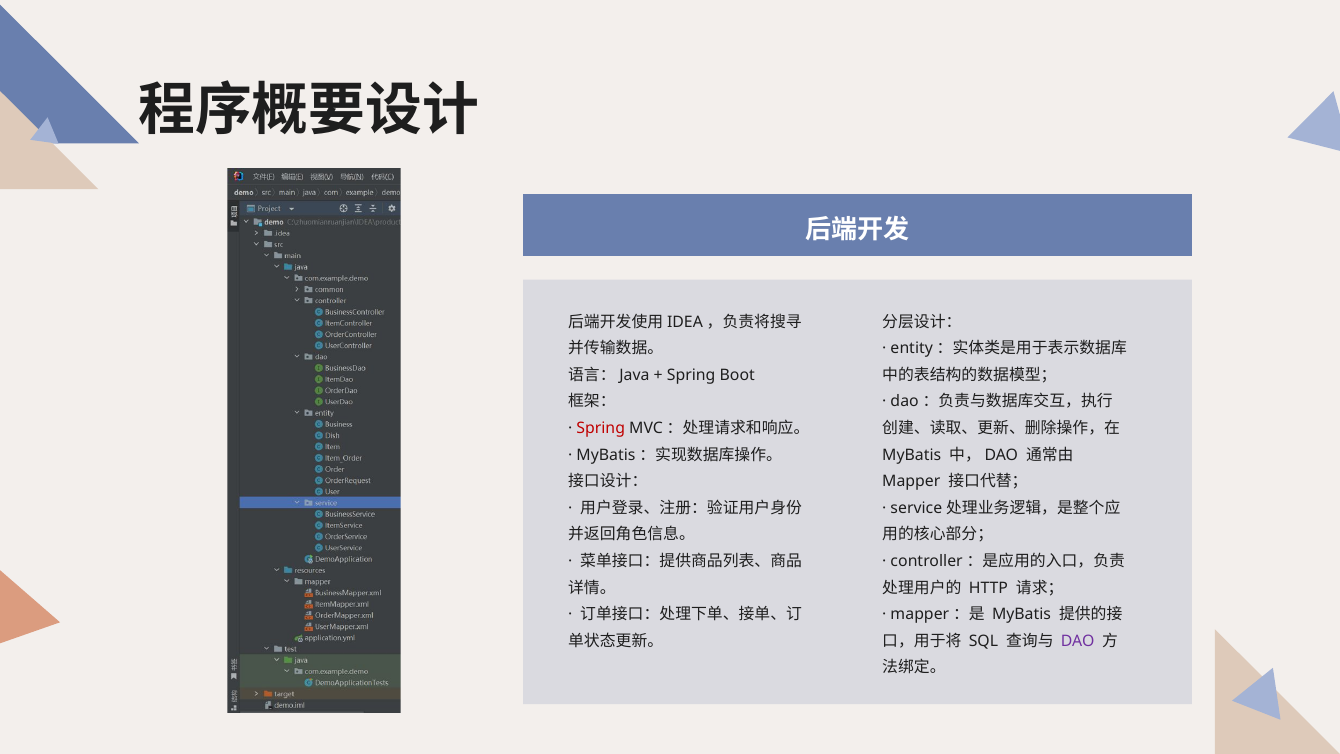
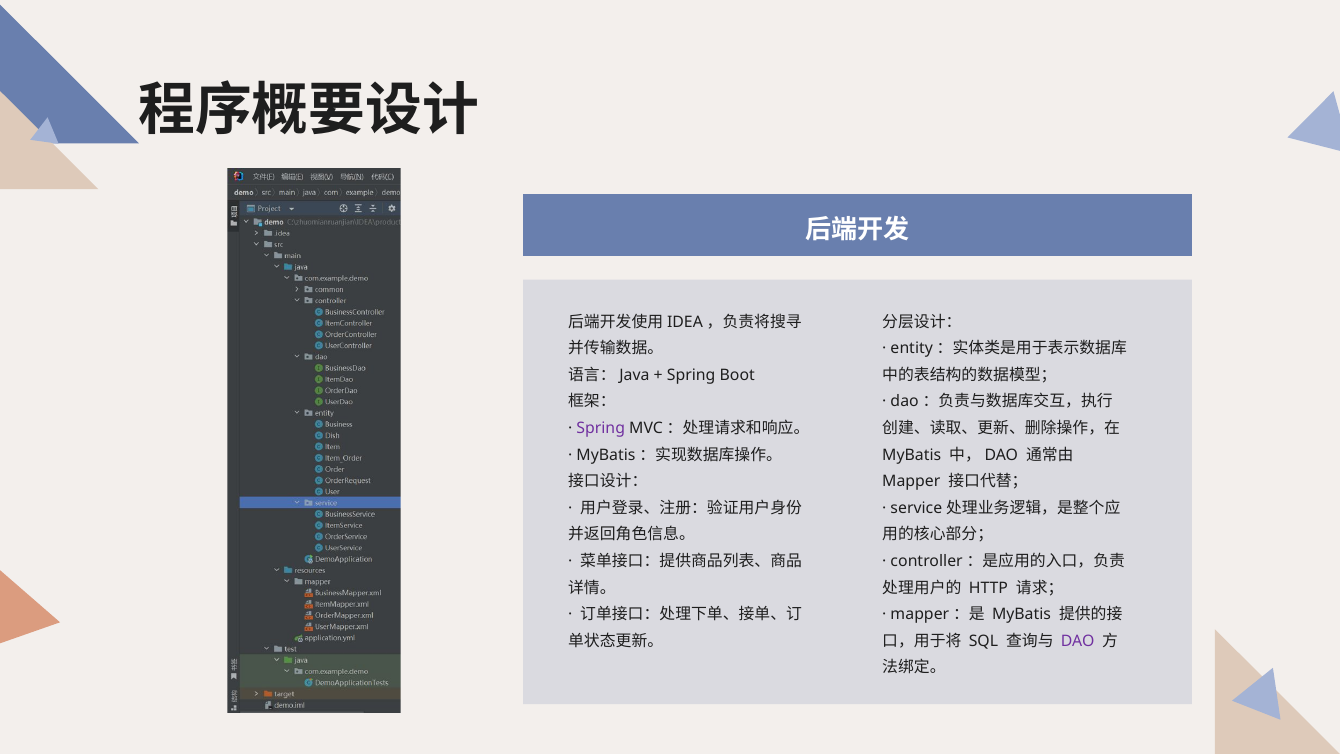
Spring at (601, 428) colour: red -> purple
